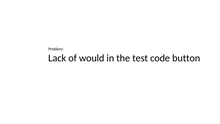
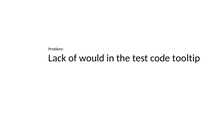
button: button -> tooltip
